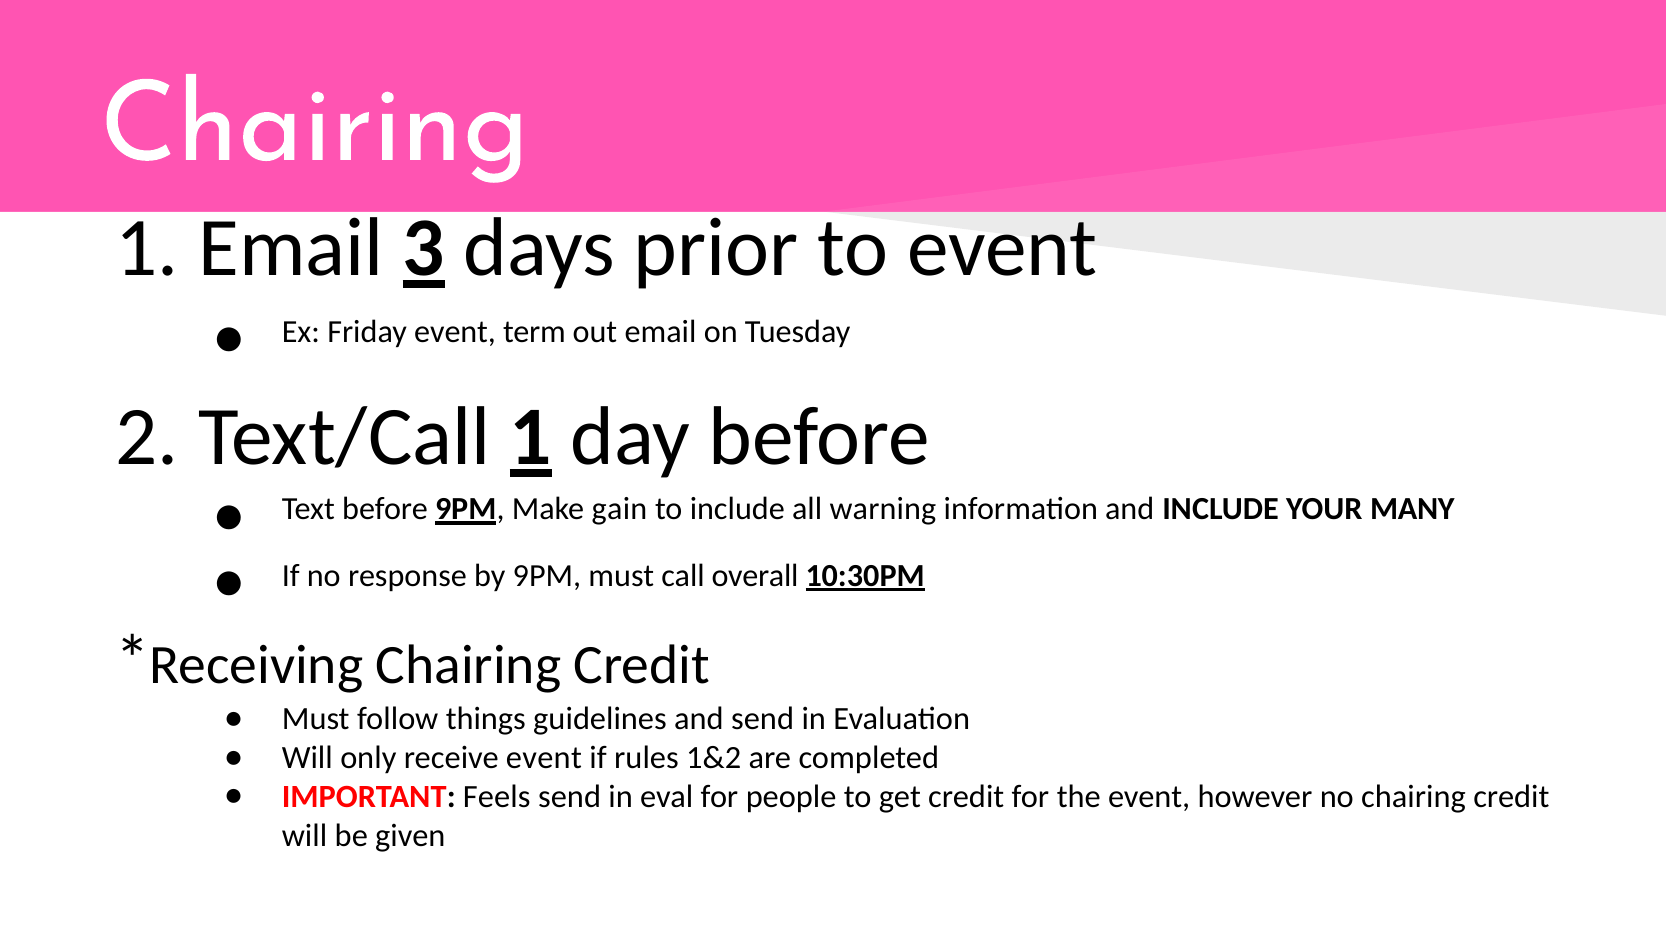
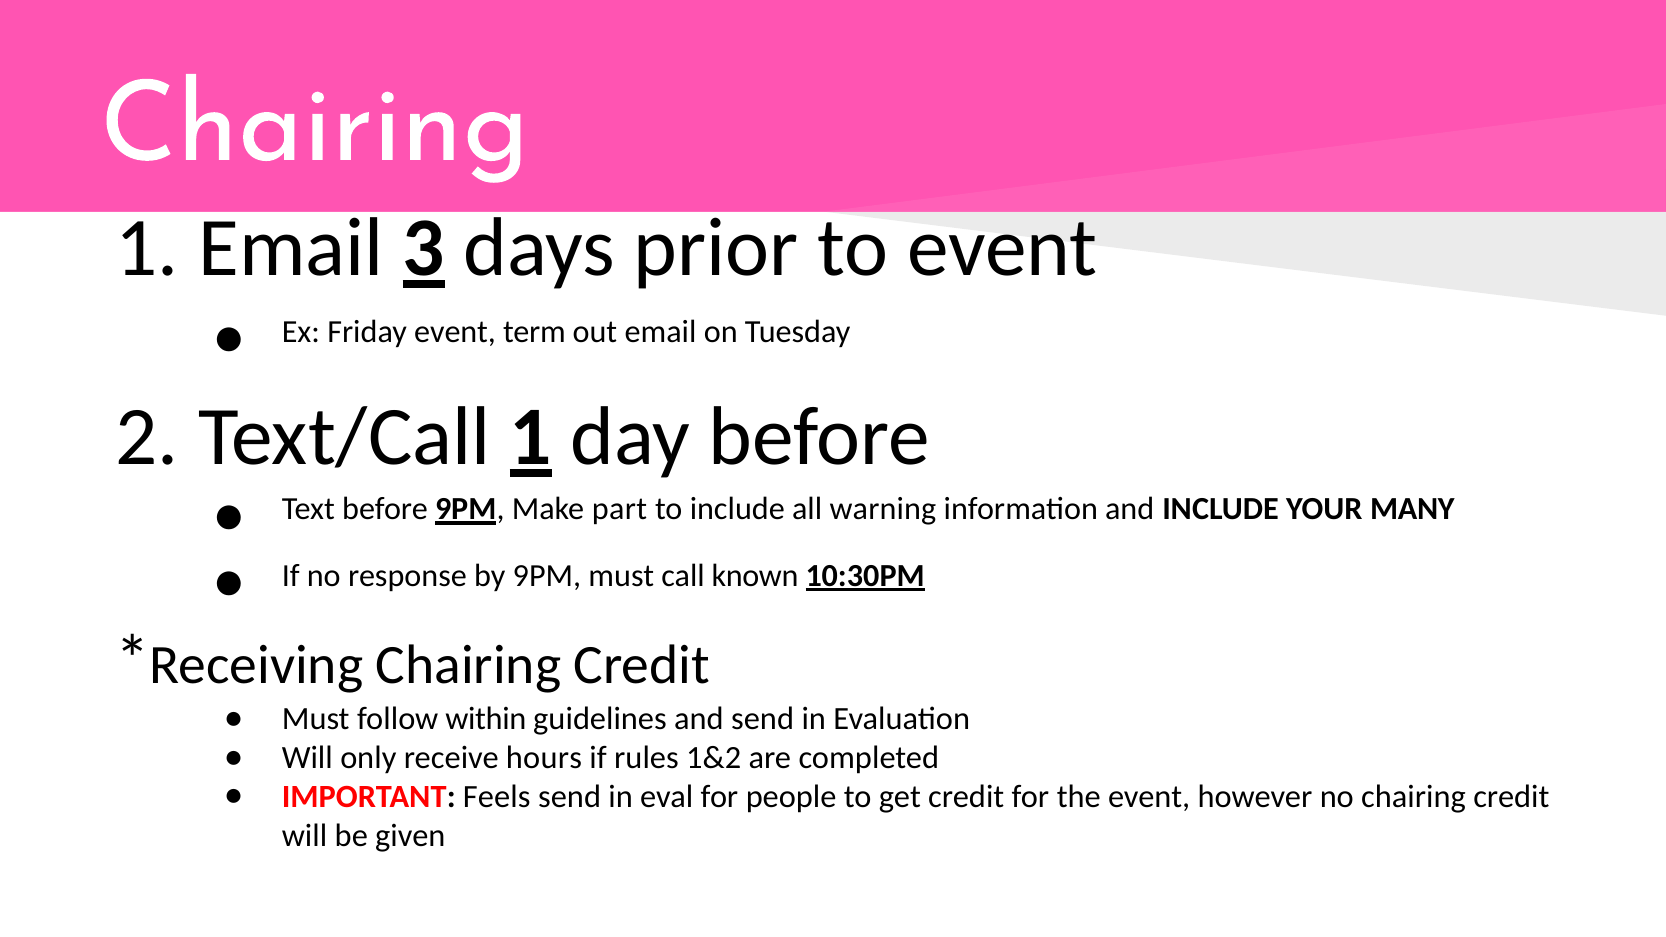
gain: gain -> part
overall: overall -> known
things: things -> within
receive event: event -> hours
